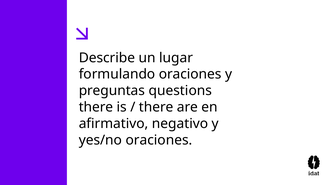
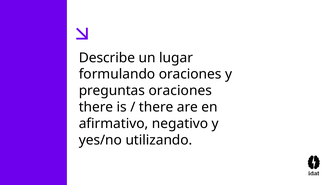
preguntas questions: questions -> oraciones
yes/no oraciones: oraciones -> utilizando
